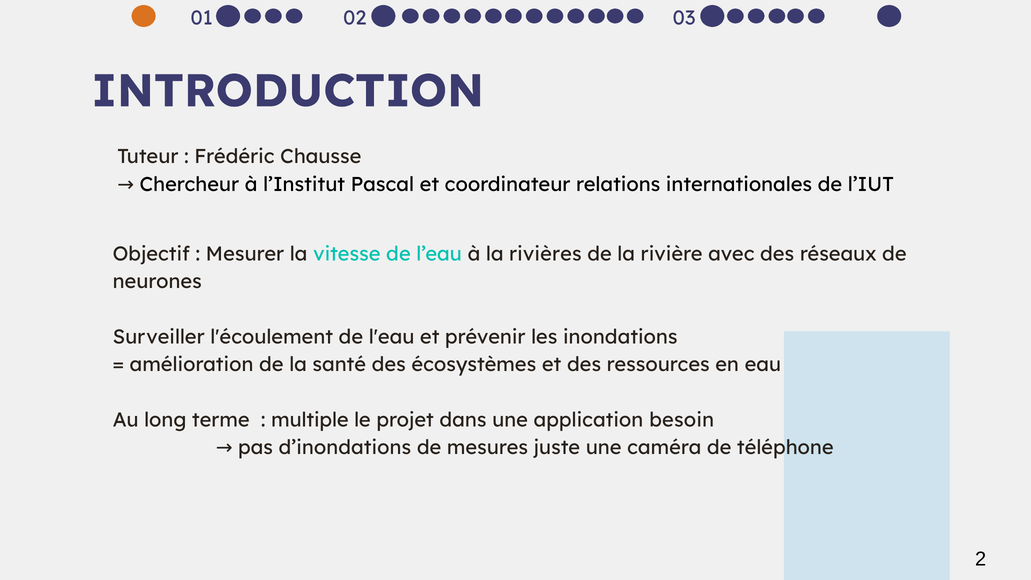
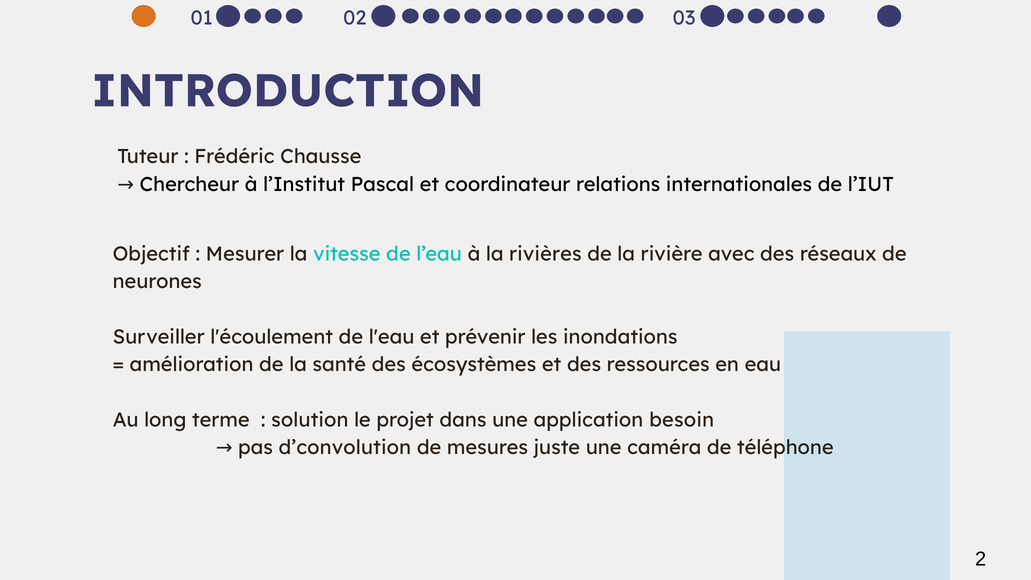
multiple: multiple -> solution
d’inondations: d’inondations -> d’convolution
